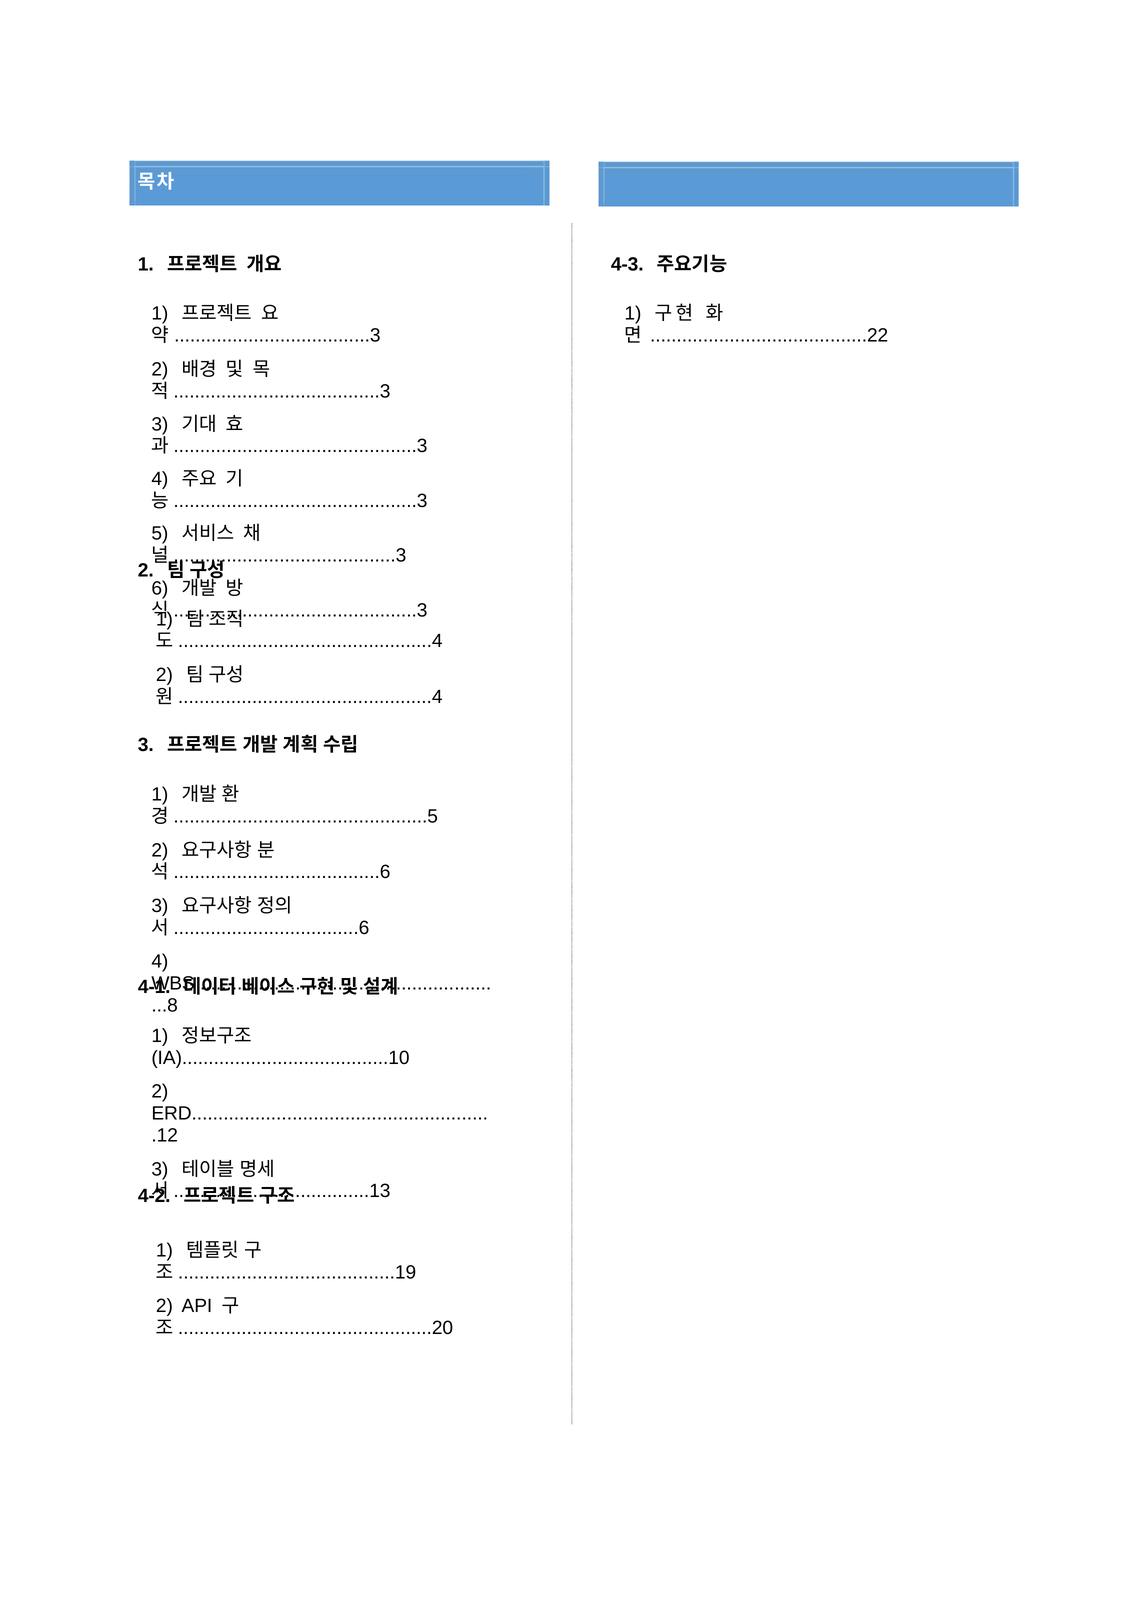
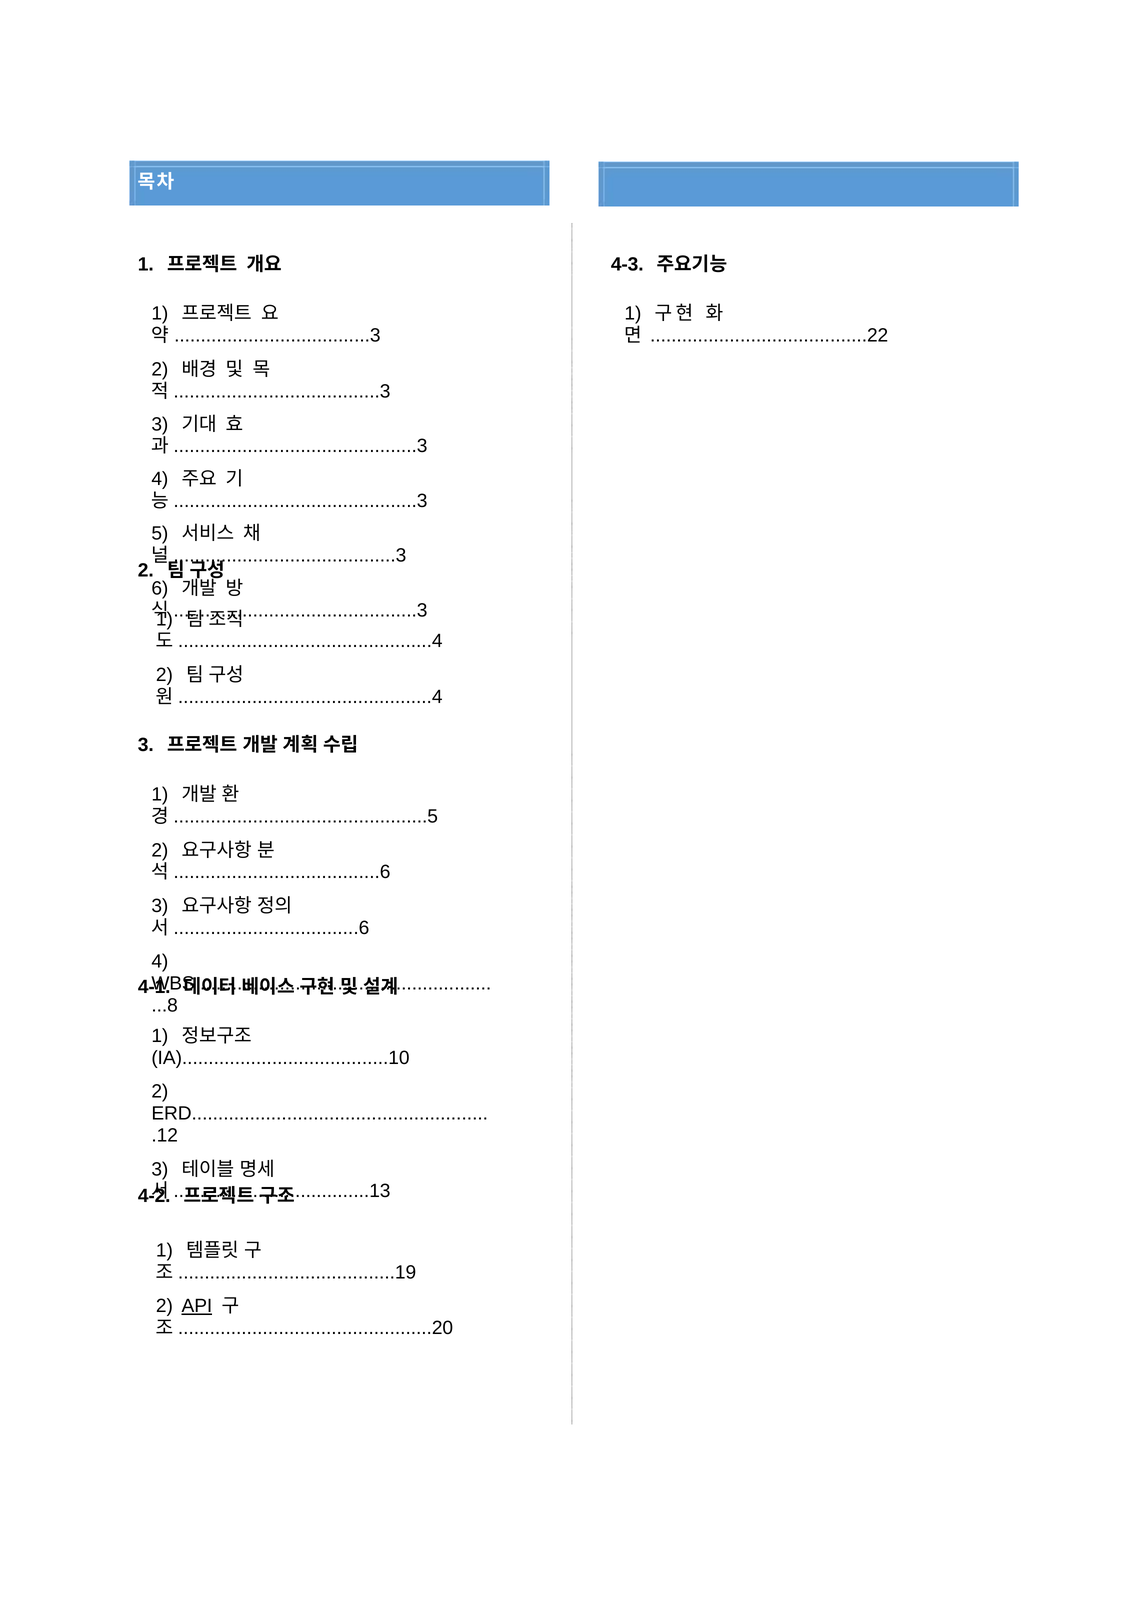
API underline: none -> present
